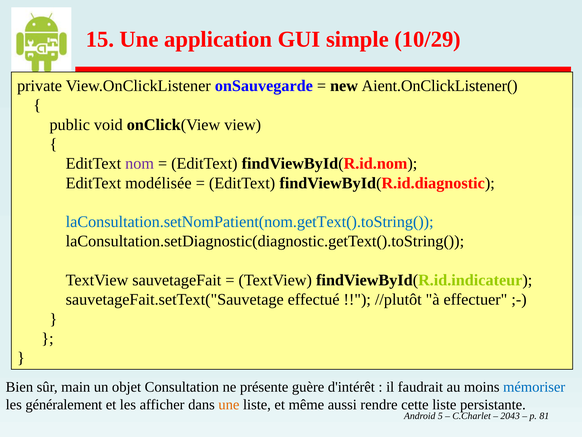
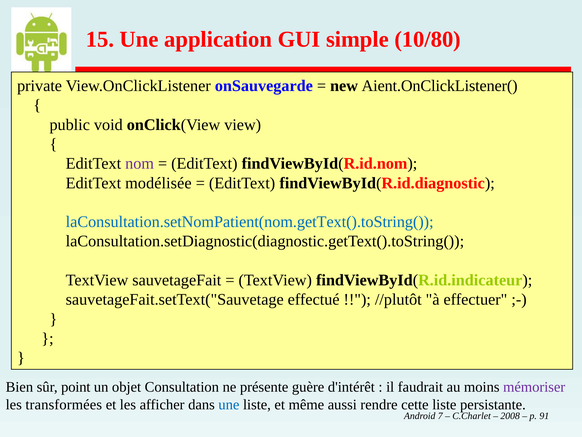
10/29: 10/29 -> 10/80
main: main -> point
mémoriser colour: blue -> purple
généralement: généralement -> transformées
une at (229, 404) colour: orange -> blue
5: 5 -> 7
2043: 2043 -> 2008
81: 81 -> 91
